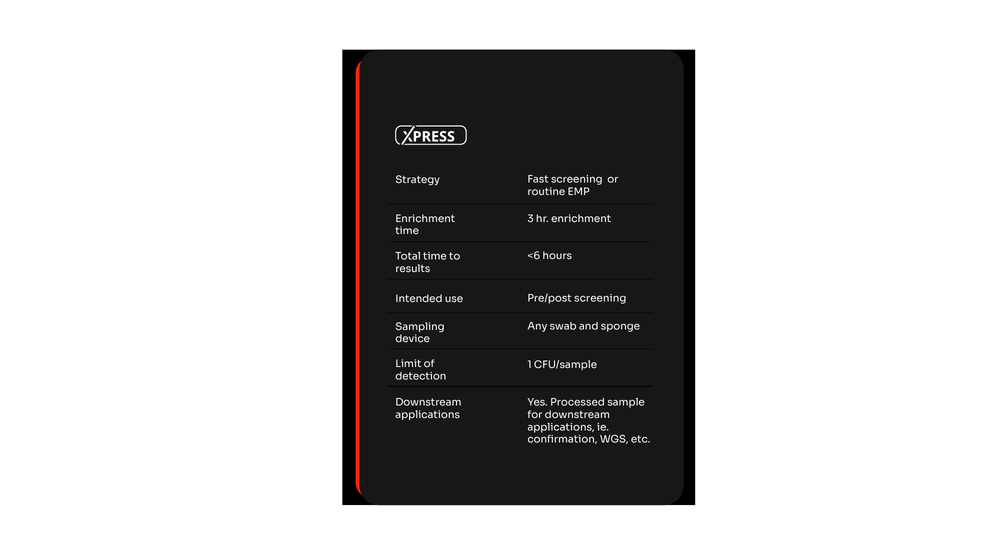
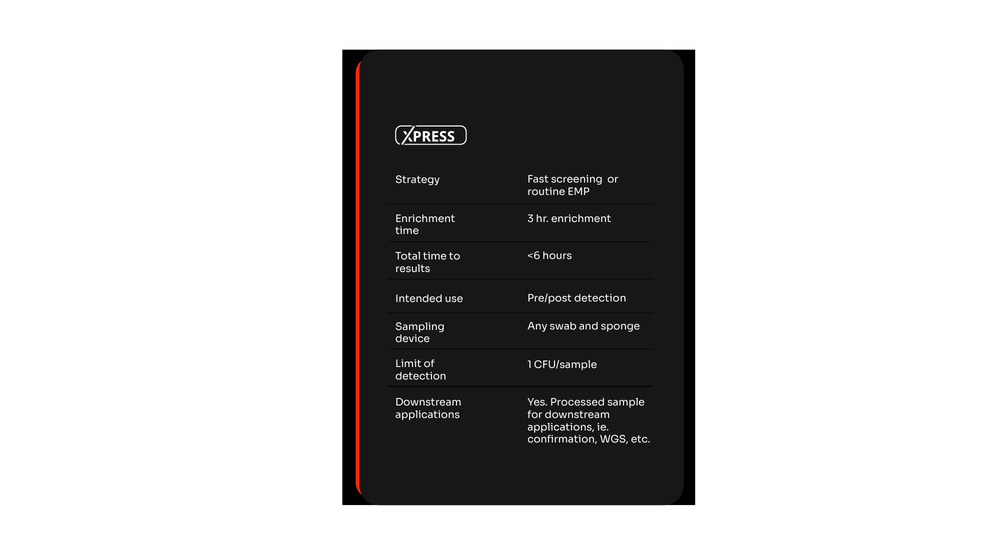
Pre/post screening: screening -> detection
